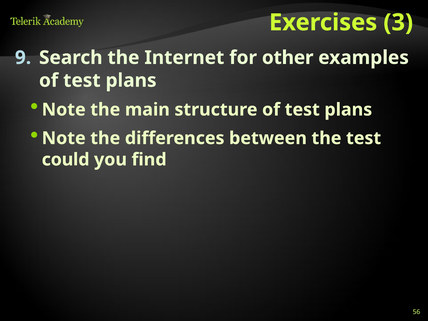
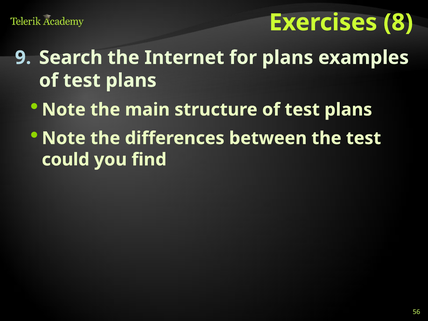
3: 3 -> 8
for other: other -> plans
